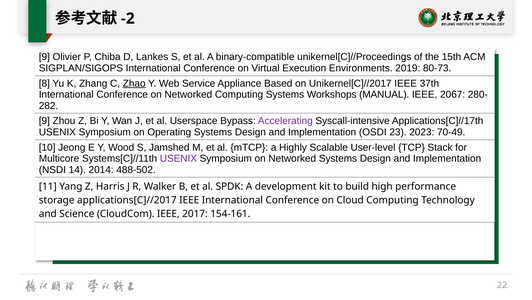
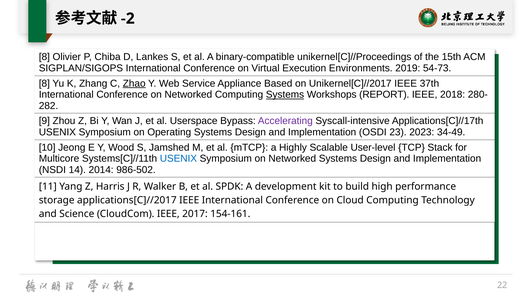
9 at (44, 57): 9 -> 8
80-73: 80-73 -> 54-73
Systems at (285, 94) underline: none -> present
MANUAL: MANUAL -> REPORT
2067: 2067 -> 2018
70-49: 70-49 -> 34-49
USENIX at (178, 158) colour: purple -> blue
488-502: 488-502 -> 986-502
